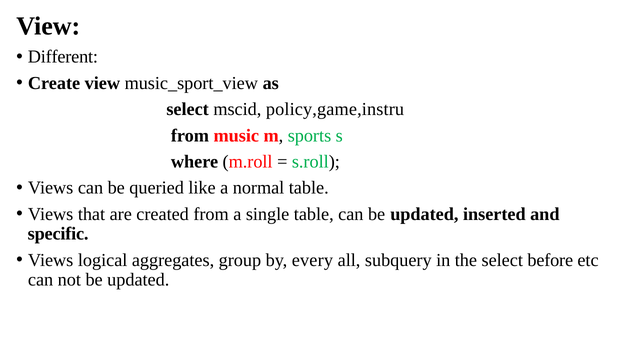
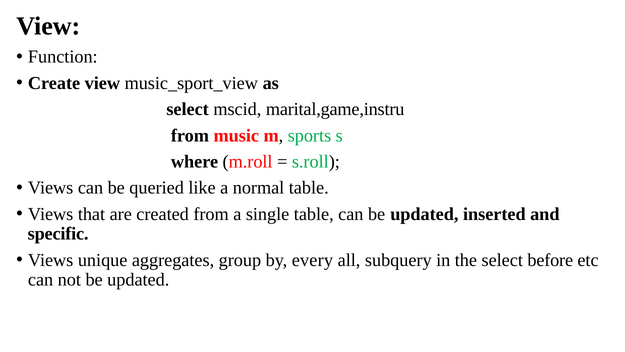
Different: Different -> Function
policy,game,instru: policy,game,instru -> marital,game,instru
logical: logical -> unique
